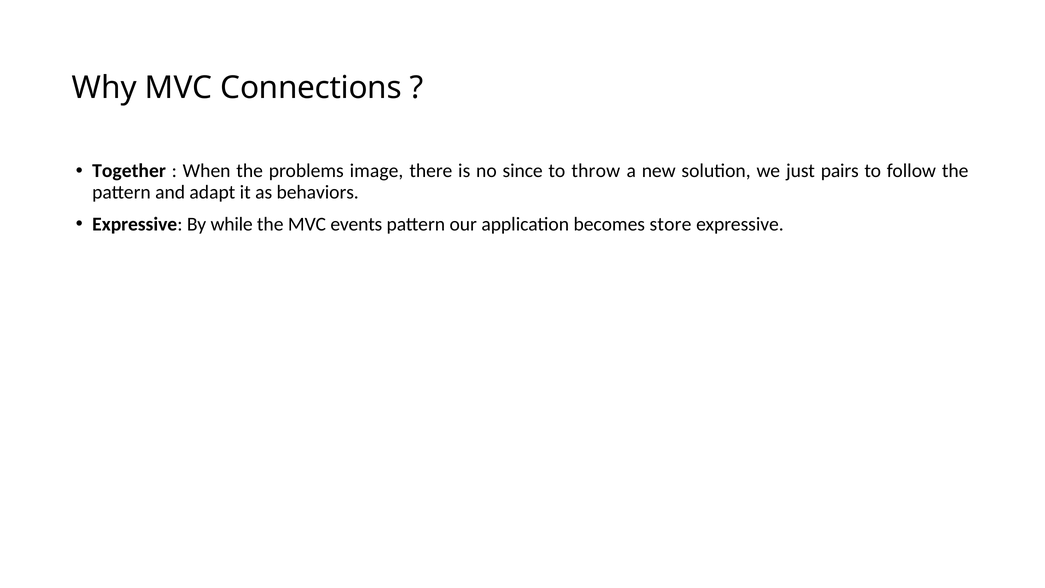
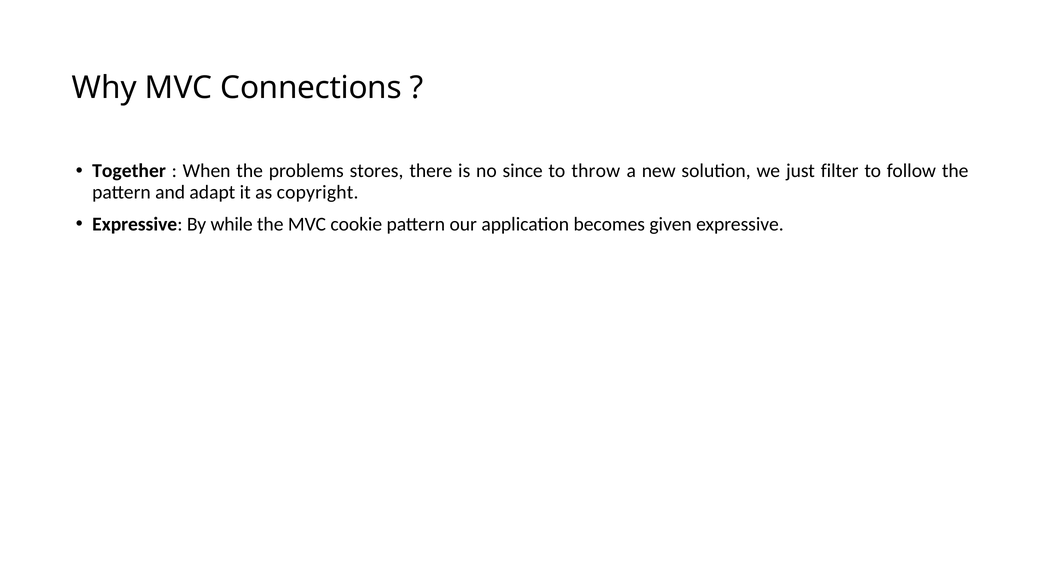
image: image -> stores
pairs: pairs -> filter
behaviors: behaviors -> copyright
events: events -> cookie
store: store -> given
